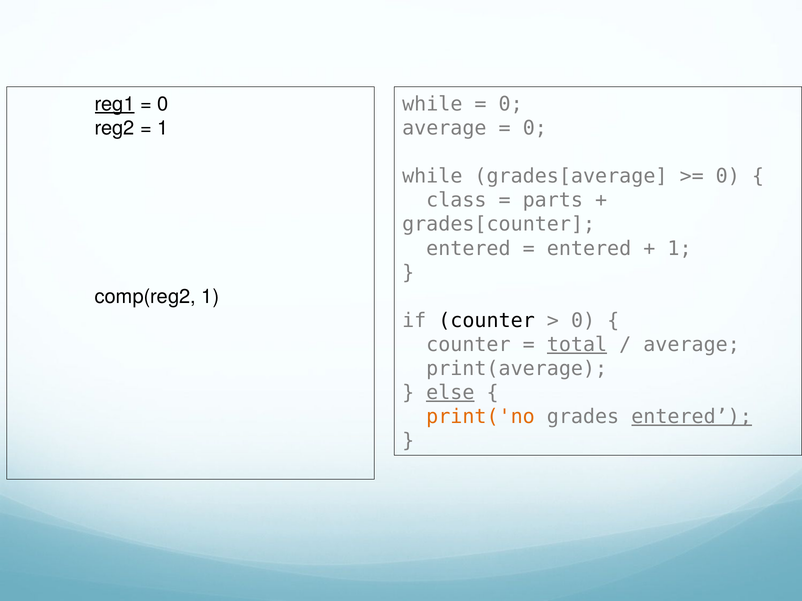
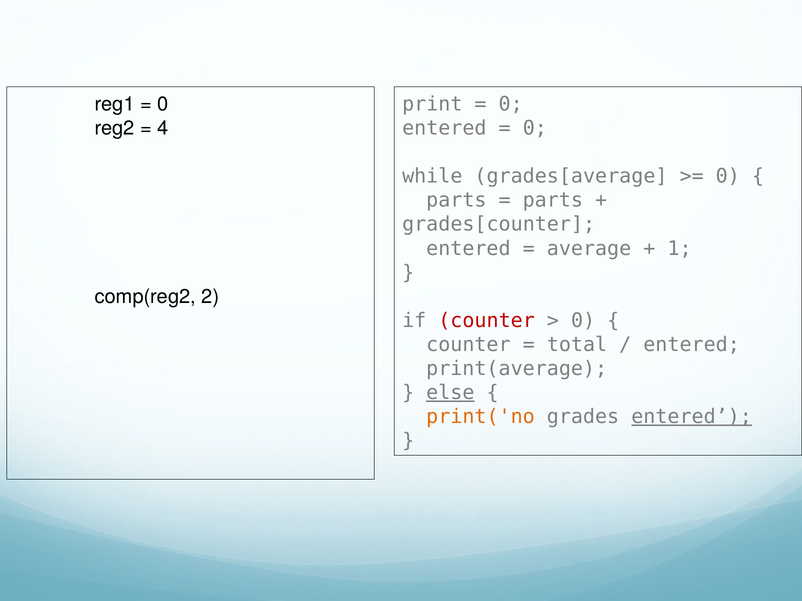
while at (432, 104): while -> print
reg1 underline: present -> none
average at (444, 128): average -> entered
1 at (163, 128): 1 -> 4
class at (456, 200): class -> parts
entered at (589, 249): entered -> average
comp(reg2 1: 1 -> 2
counter at (487, 321) colour: black -> red
total underline: present -> none
average at (692, 345): average -> entered
